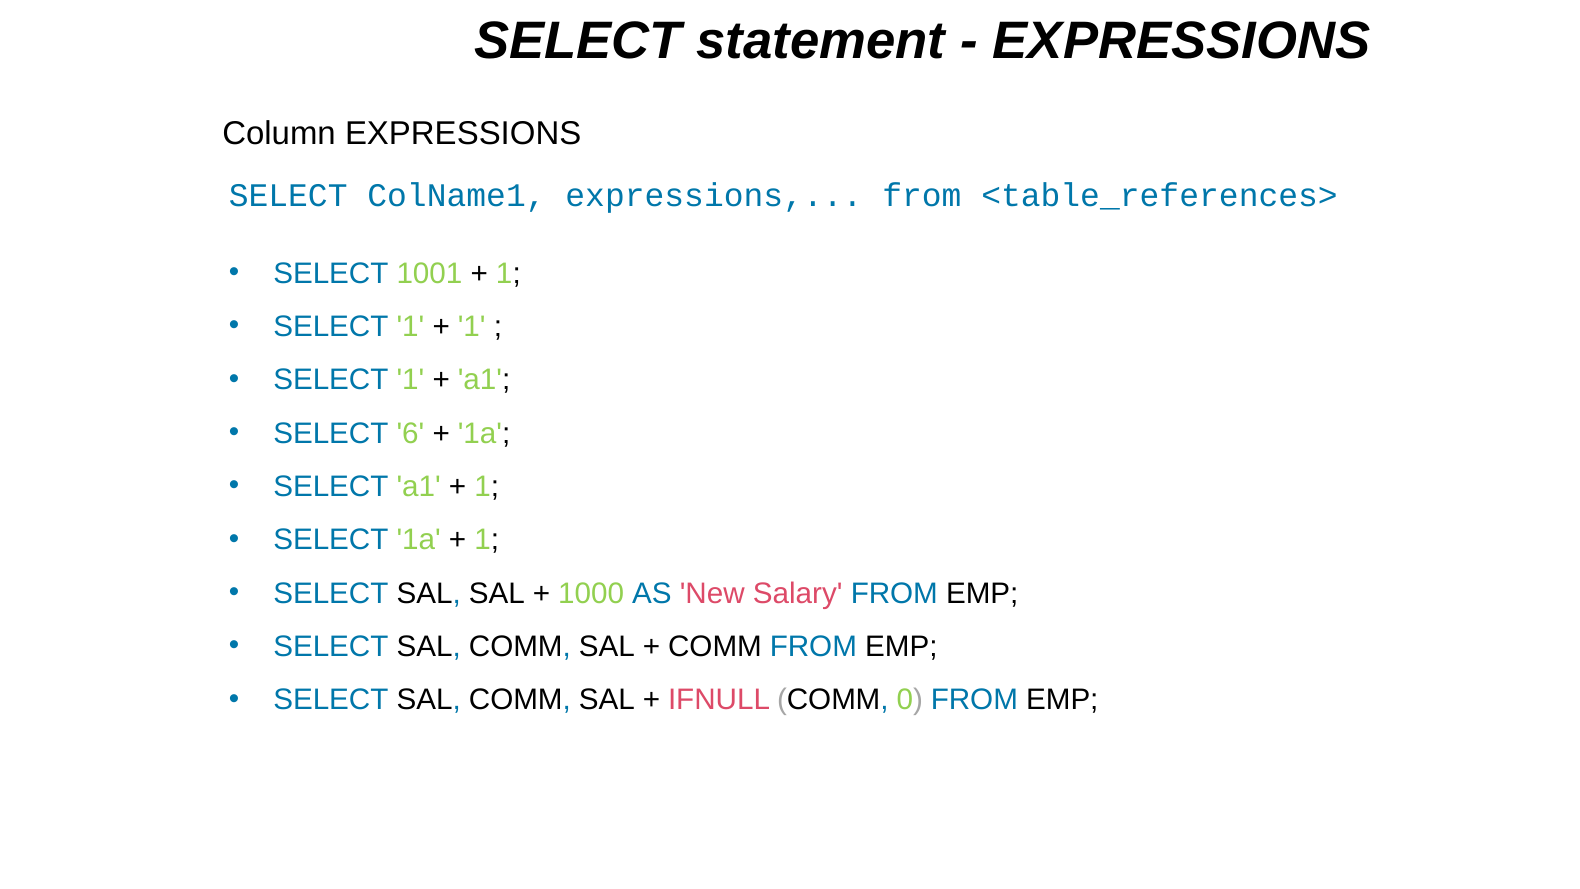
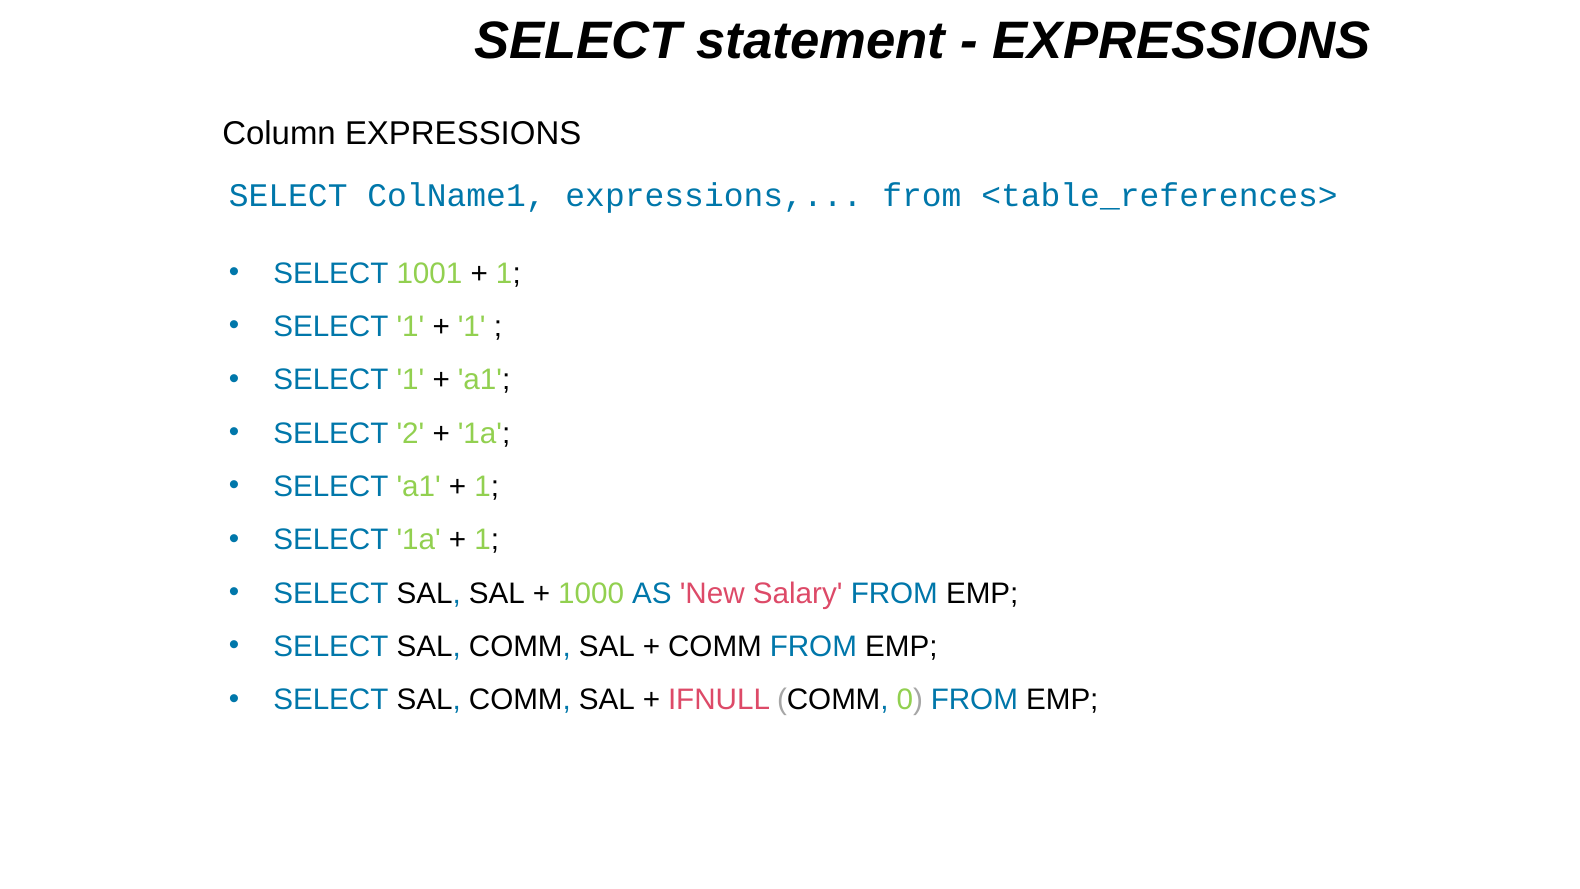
6: 6 -> 2
